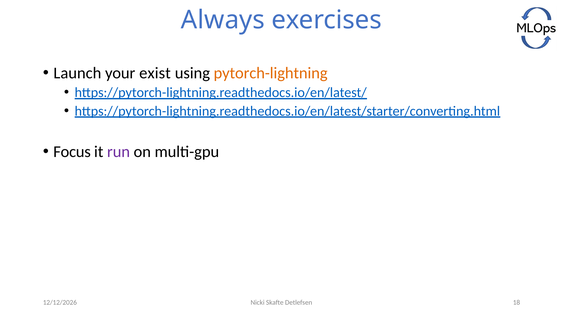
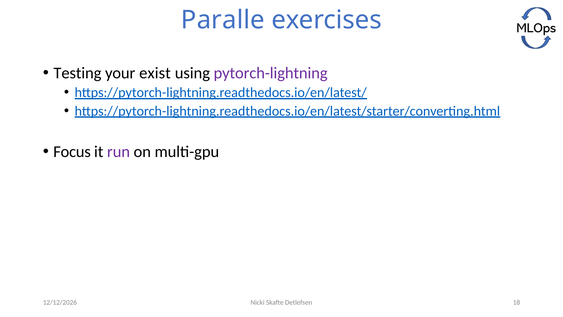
Always: Always -> Paralle
Launch: Launch -> Testing
pytorch-lightning colour: orange -> purple
